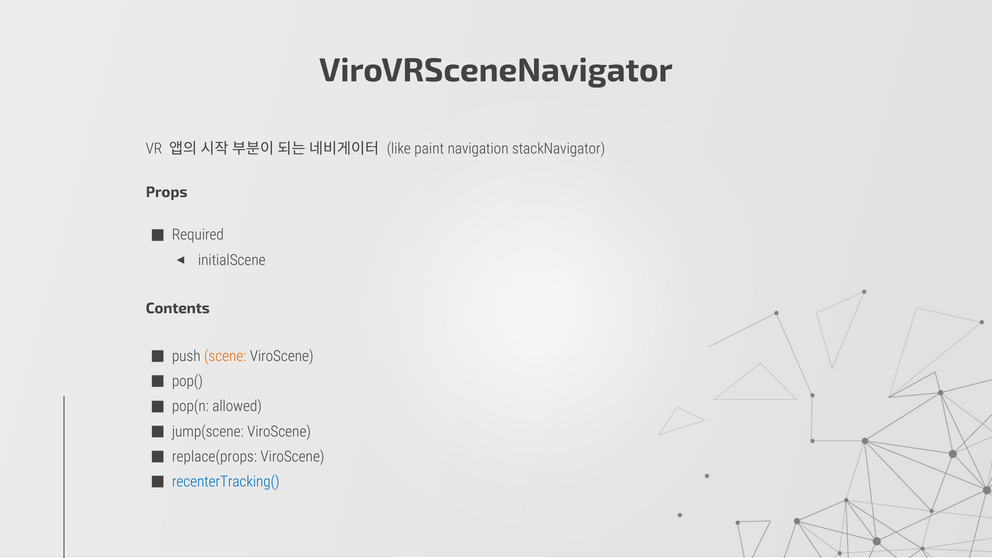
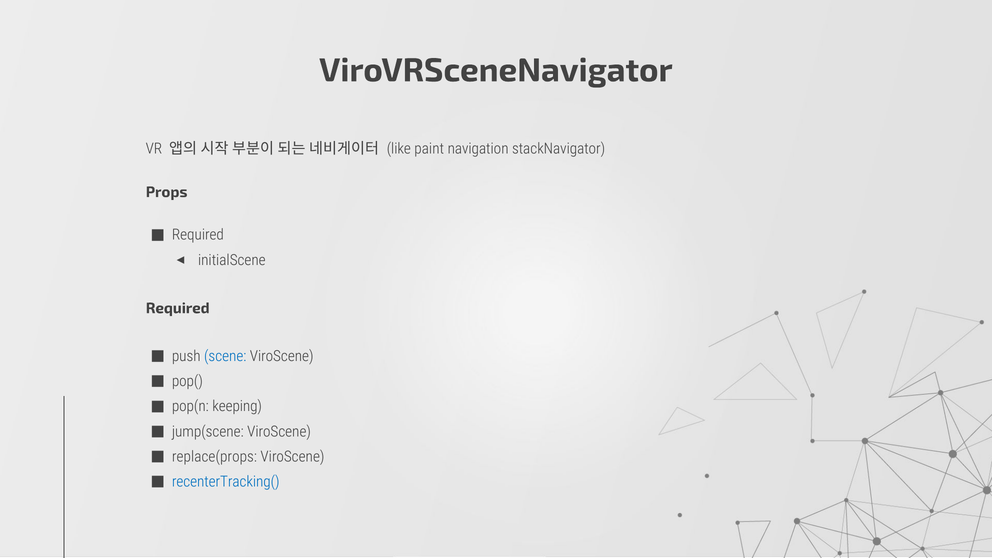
Contents at (178, 308): Contents -> Required
scene colour: orange -> blue
allowed: allowed -> keeping
